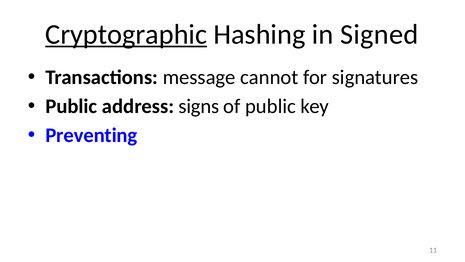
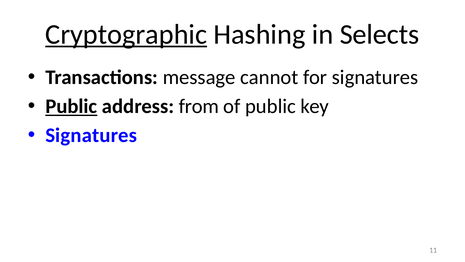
Signed: Signed -> Selects
Public at (71, 106) underline: none -> present
signs: signs -> from
Preventing at (91, 135): Preventing -> Signatures
